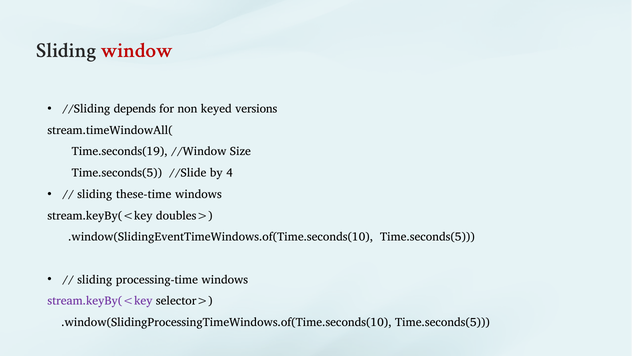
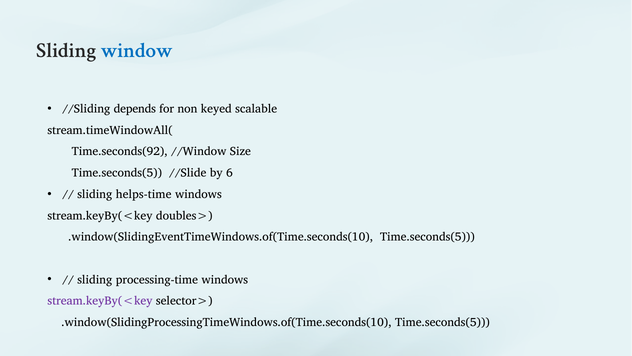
window colour: red -> blue
versions: versions -> scalable
Time.seconds(19: Time.seconds(19 -> Time.seconds(92
4: 4 -> 6
these-time: these-time -> helps-time
